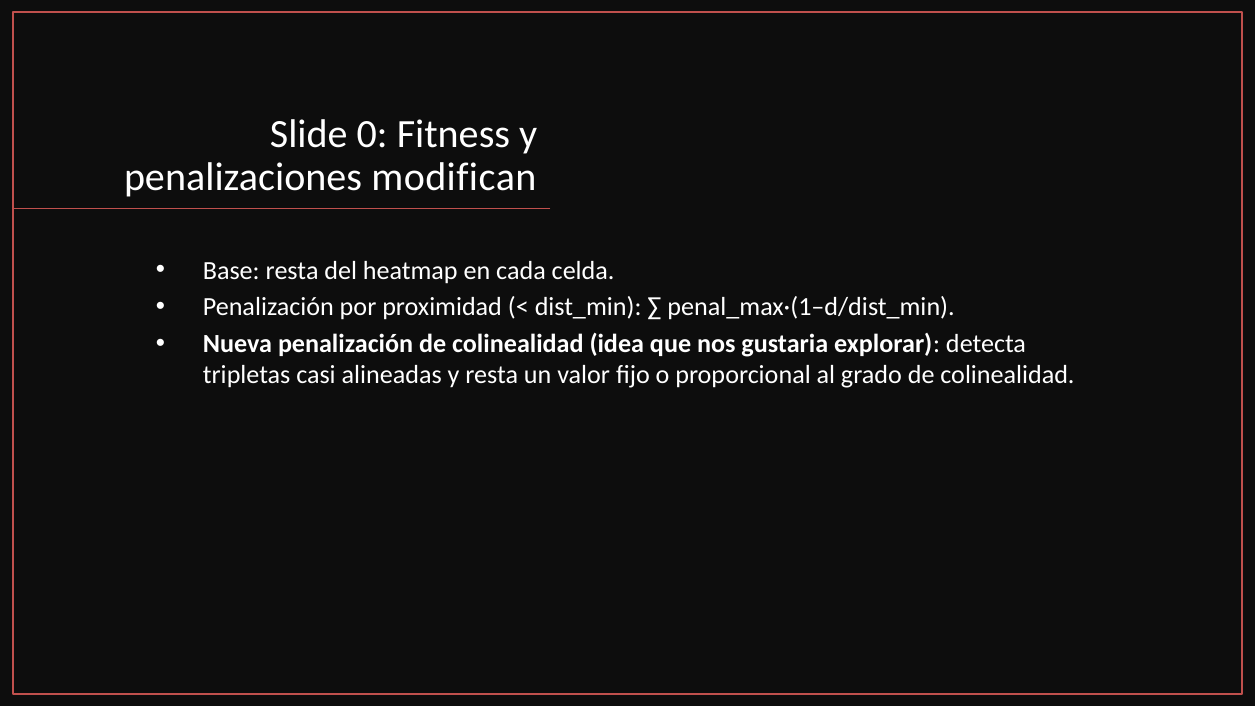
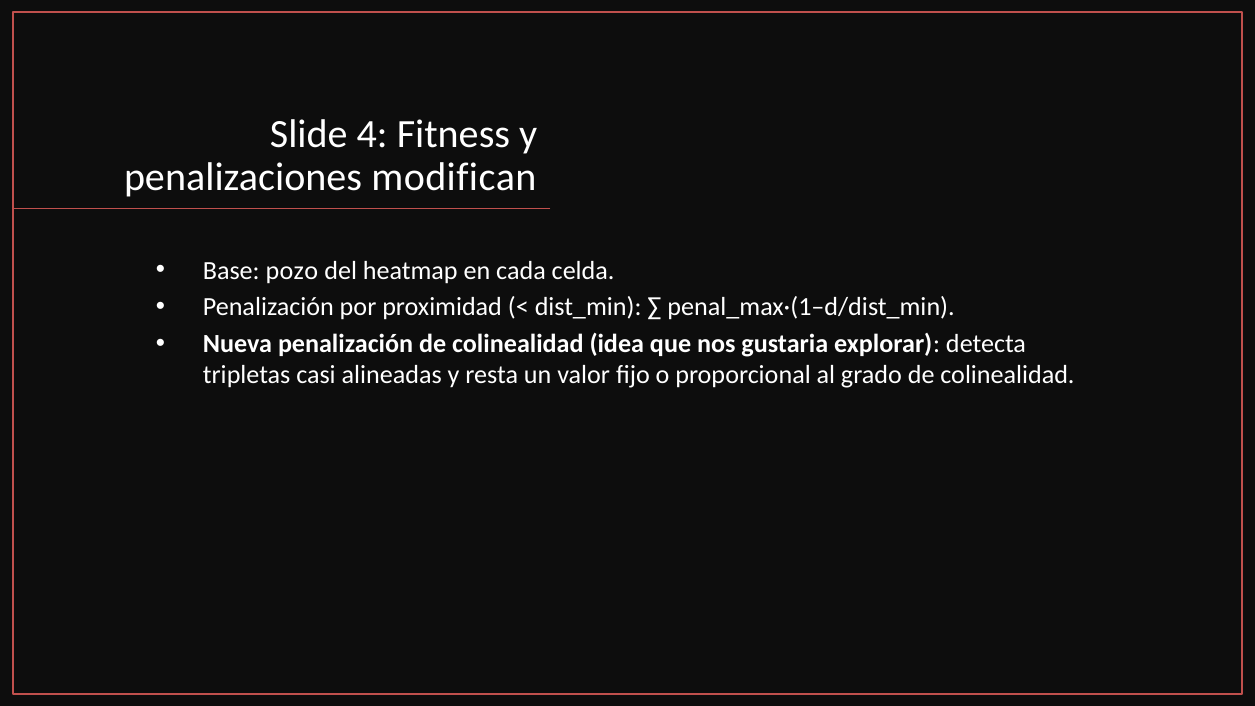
0: 0 -> 4
Base resta: resta -> pozo
